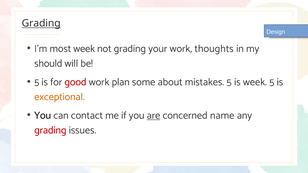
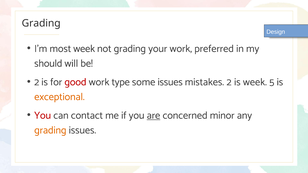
Grading at (41, 23) underline: present -> none
thoughts: thoughts -> preferred
5 at (37, 82): 5 -> 2
plan: plan -> type
some about: about -> issues
mistakes 5: 5 -> 2
You at (43, 115) colour: black -> red
name: name -> minor
grading at (50, 130) colour: red -> orange
